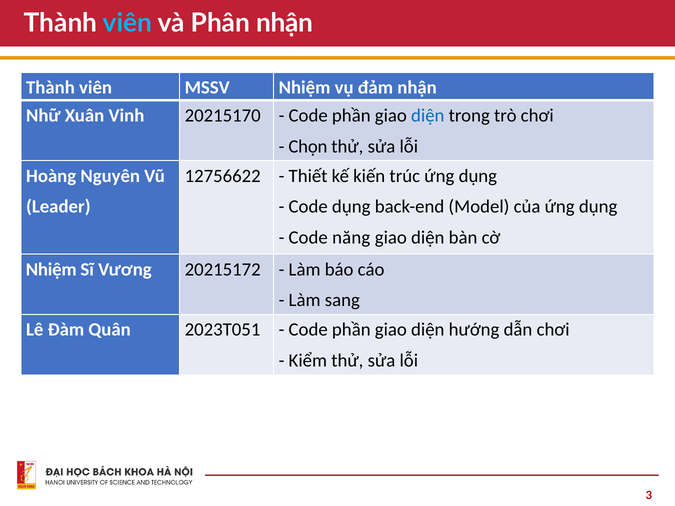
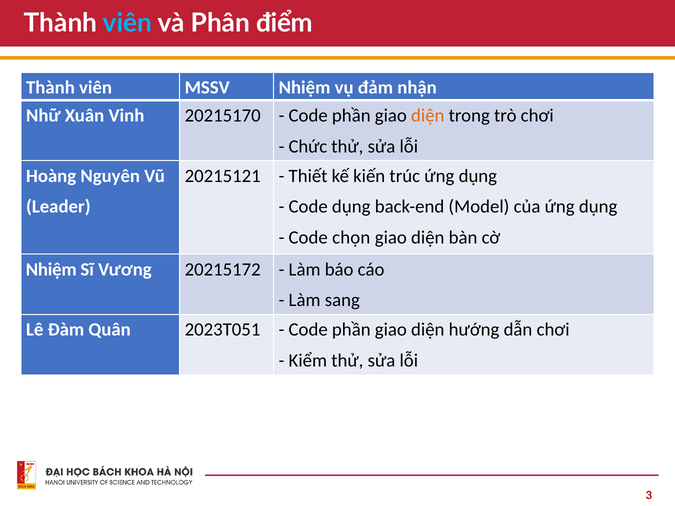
Phân nhận: nhận -> điểm
diện at (428, 116) colour: blue -> orange
Chọn: Chọn -> Chức
12756622: 12756622 -> 20215121
năng: năng -> chọn
